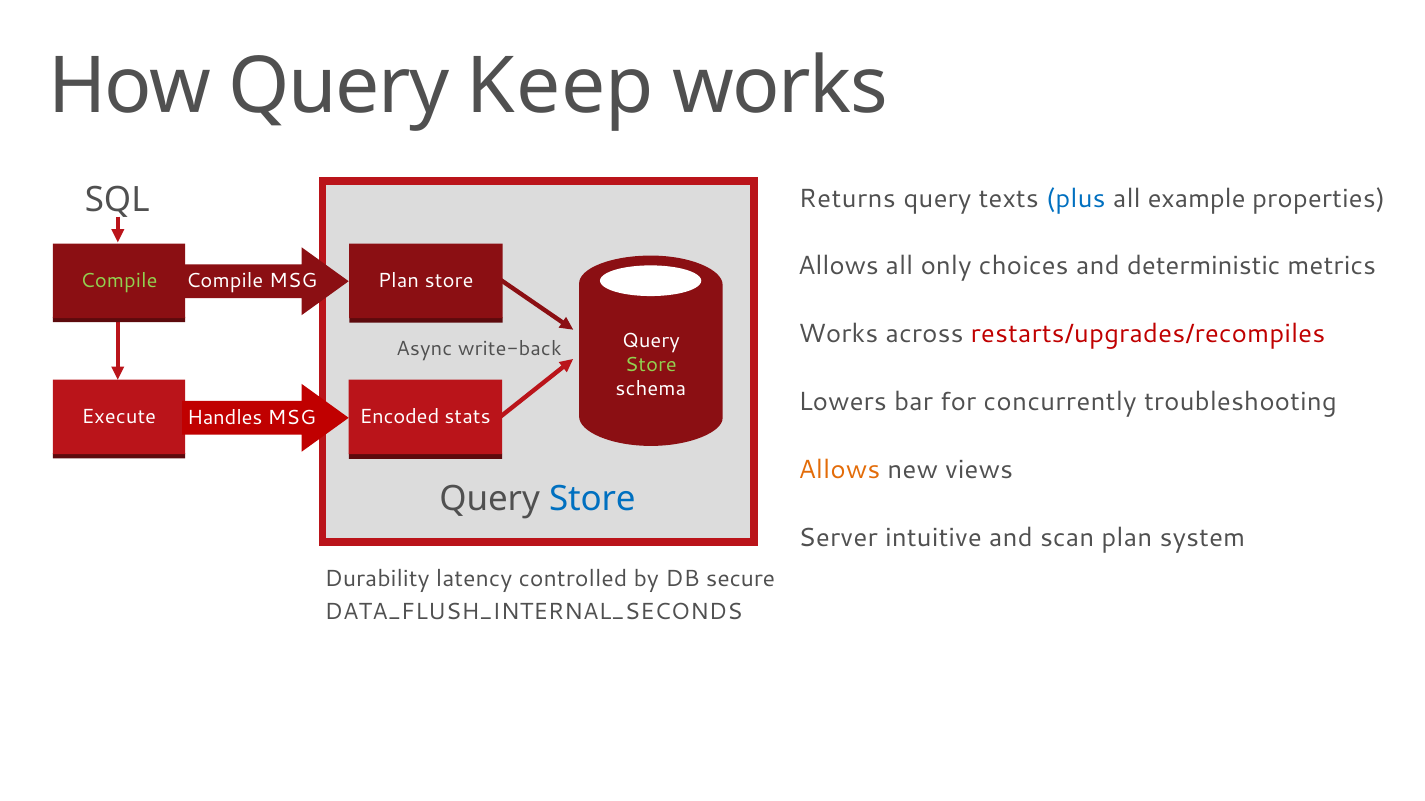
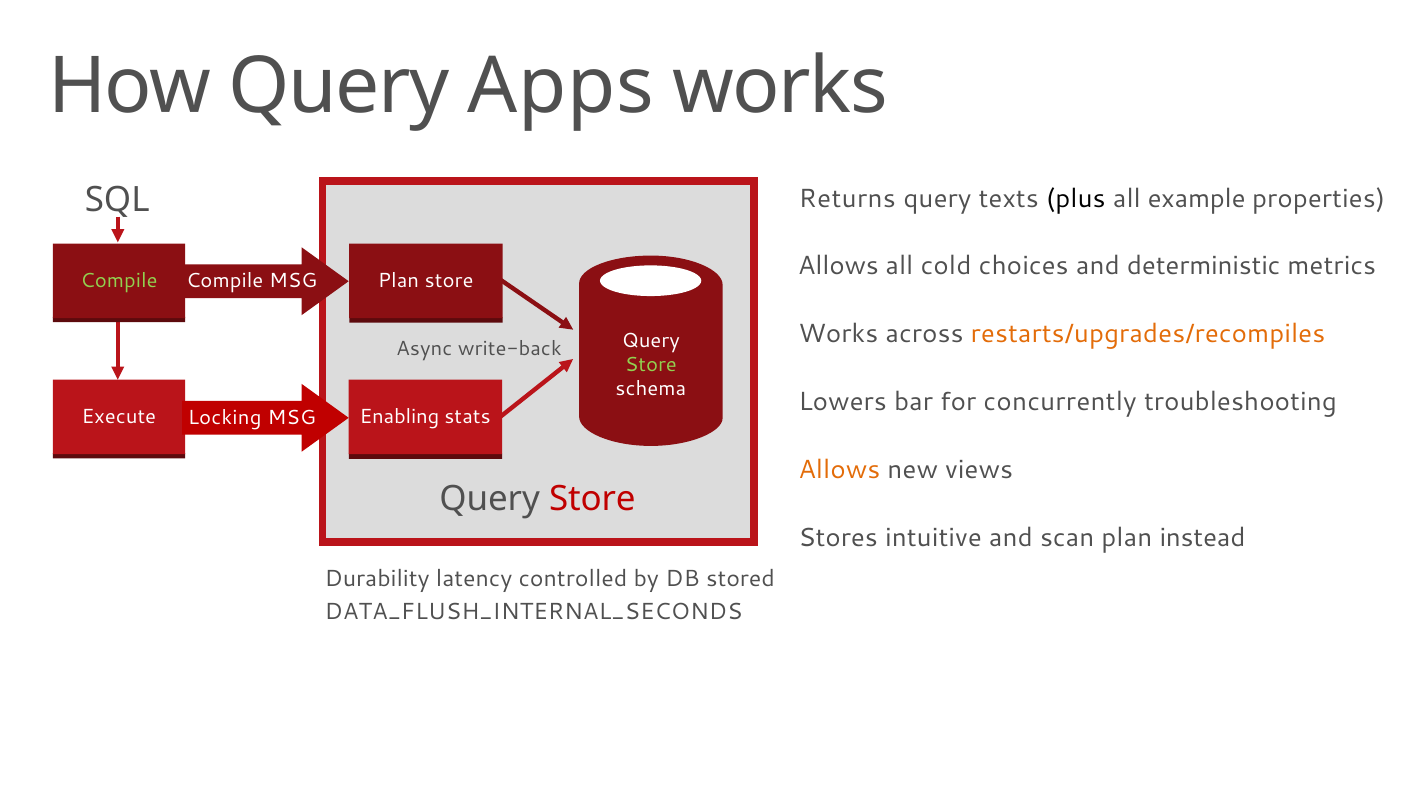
Keep: Keep -> Apps
plus colour: blue -> black
only: only -> cold
restarts/upgrades/recompiles colour: red -> orange
Encoded: Encoded -> Enabling
Handles: Handles -> Locking
Store at (592, 499) colour: blue -> red
Server: Server -> Stores
system: system -> instead
secure: secure -> stored
